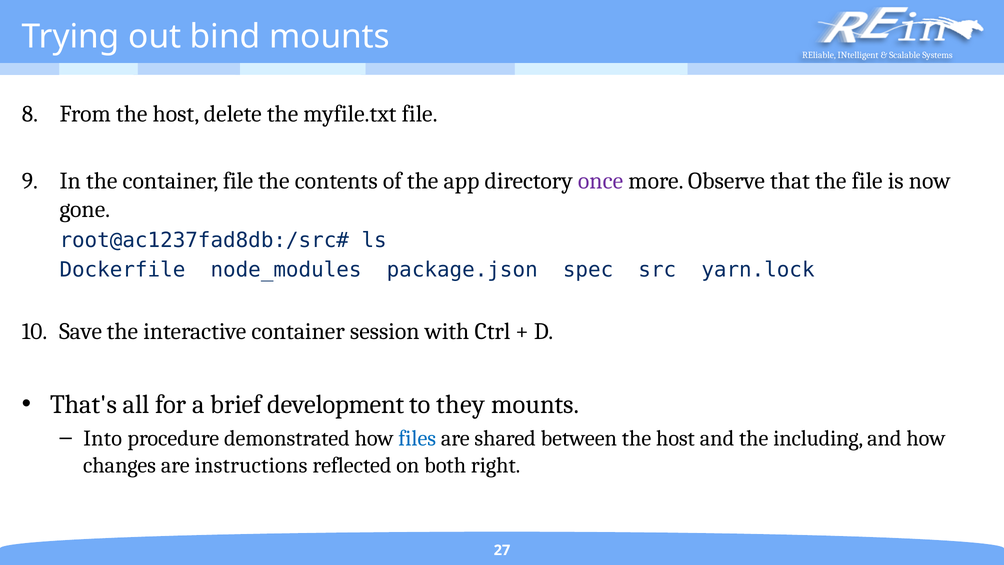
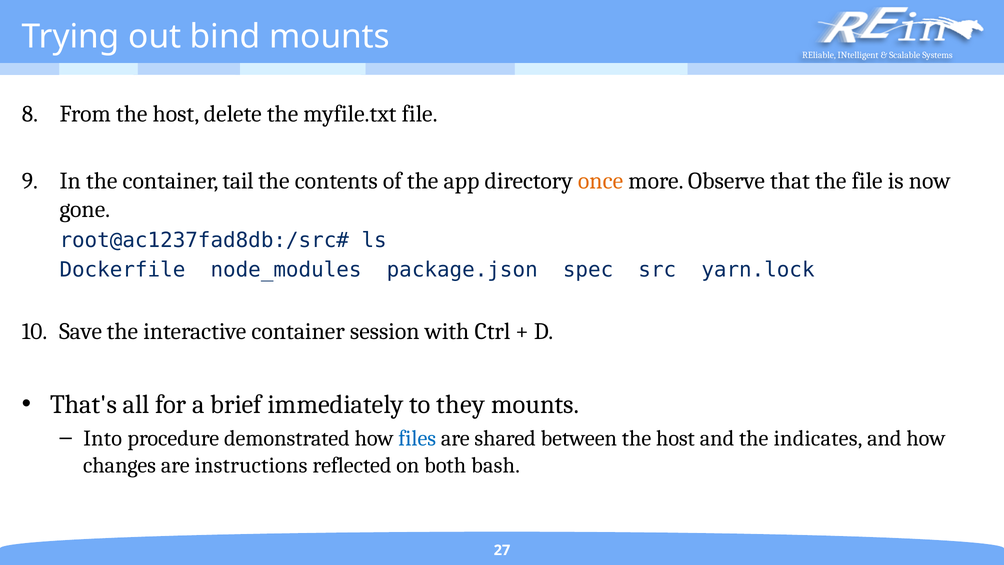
container file: file -> tail
once colour: purple -> orange
development: development -> immediately
including: including -> indicates
right: right -> bash
